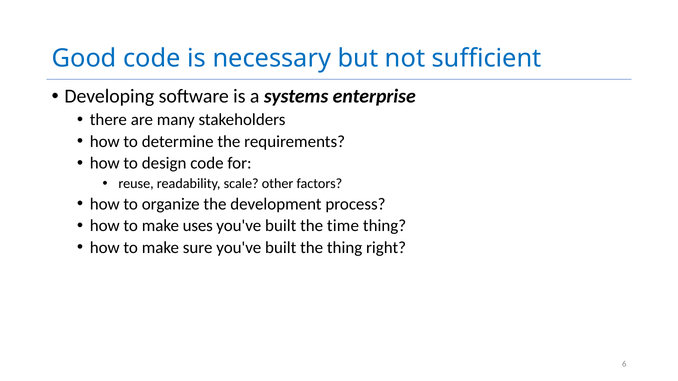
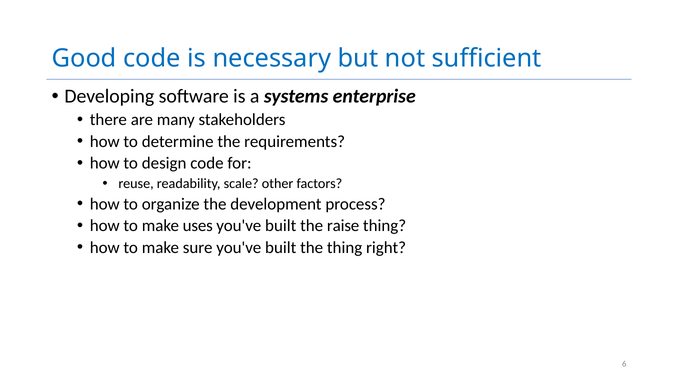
time: time -> raise
